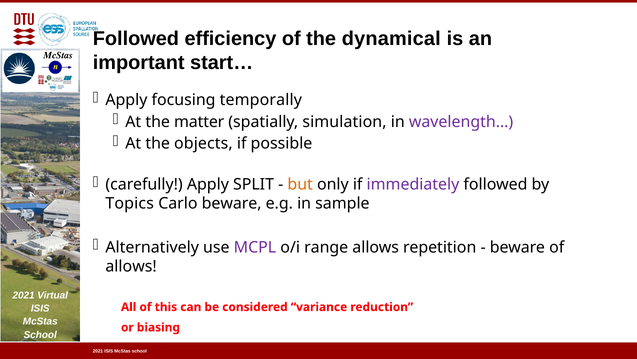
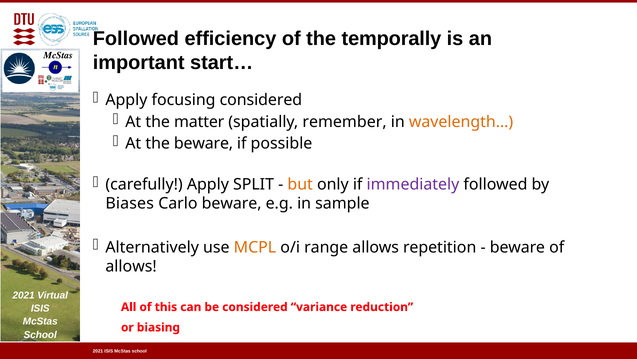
dynamical: dynamical -> temporally
focusing temporally: temporally -> considered
simulation: simulation -> remember
wavelength… colour: purple -> orange
the objects: objects -> beware
Topics: Topics -> Biases
MCPL colour: purple -> orange
